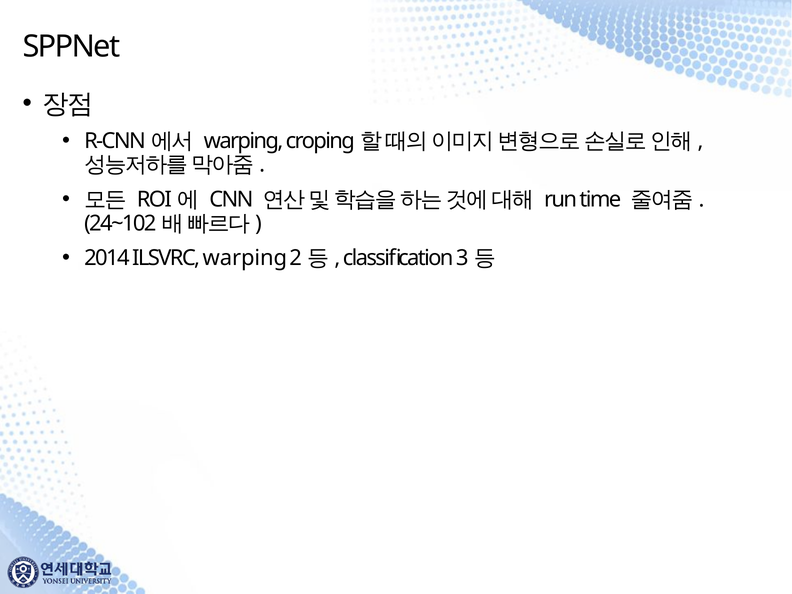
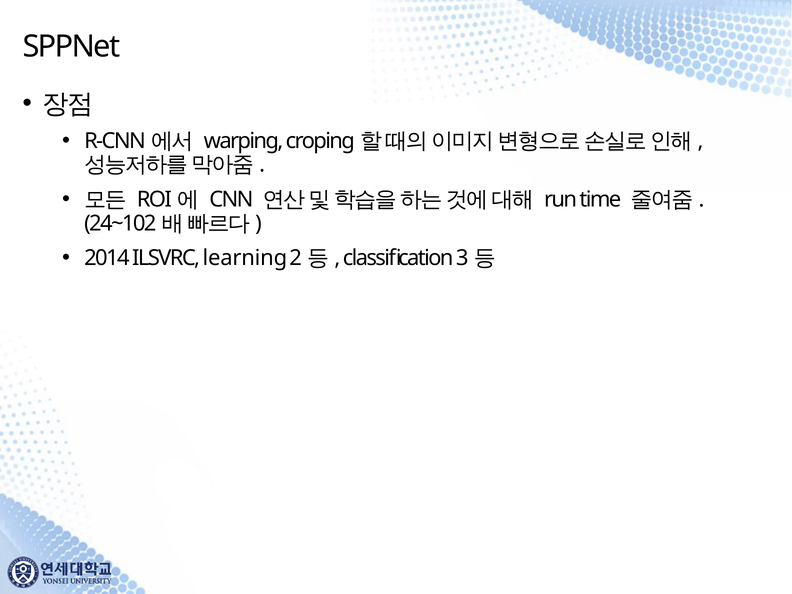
ILSVRC warping: warping -> learning
